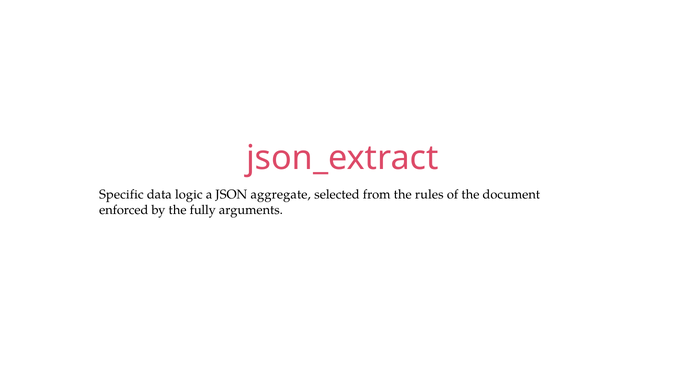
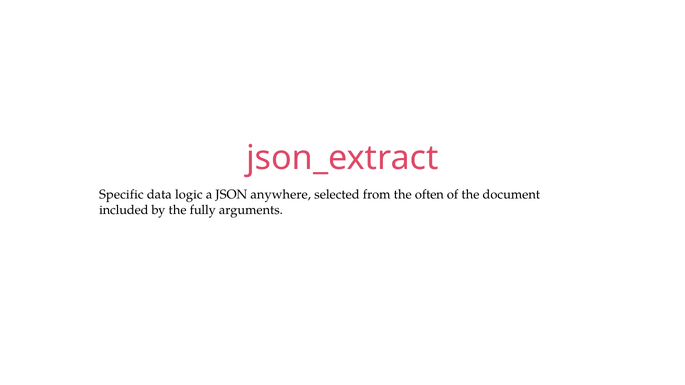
aggregate: aggregate -> anywhere
rules: rules -> often
enforced: enforced -> included
